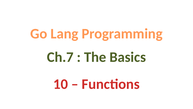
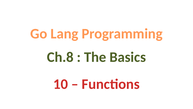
Ch.7: Ch.7 -> Ch.8
